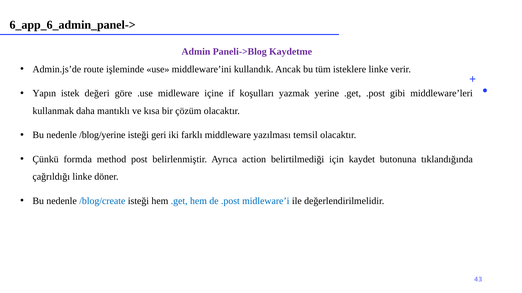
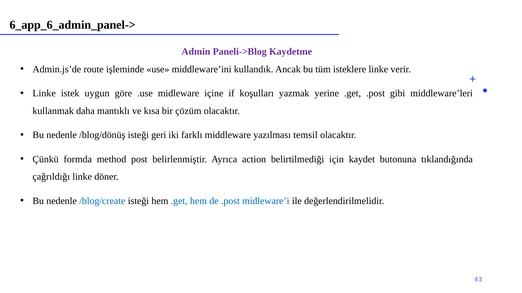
Yapın at (44, 94): Yapın -> Linke
değeri: değeri -> uygun
/blog/yerine: /blog/yerine -> /blog/dönüş
